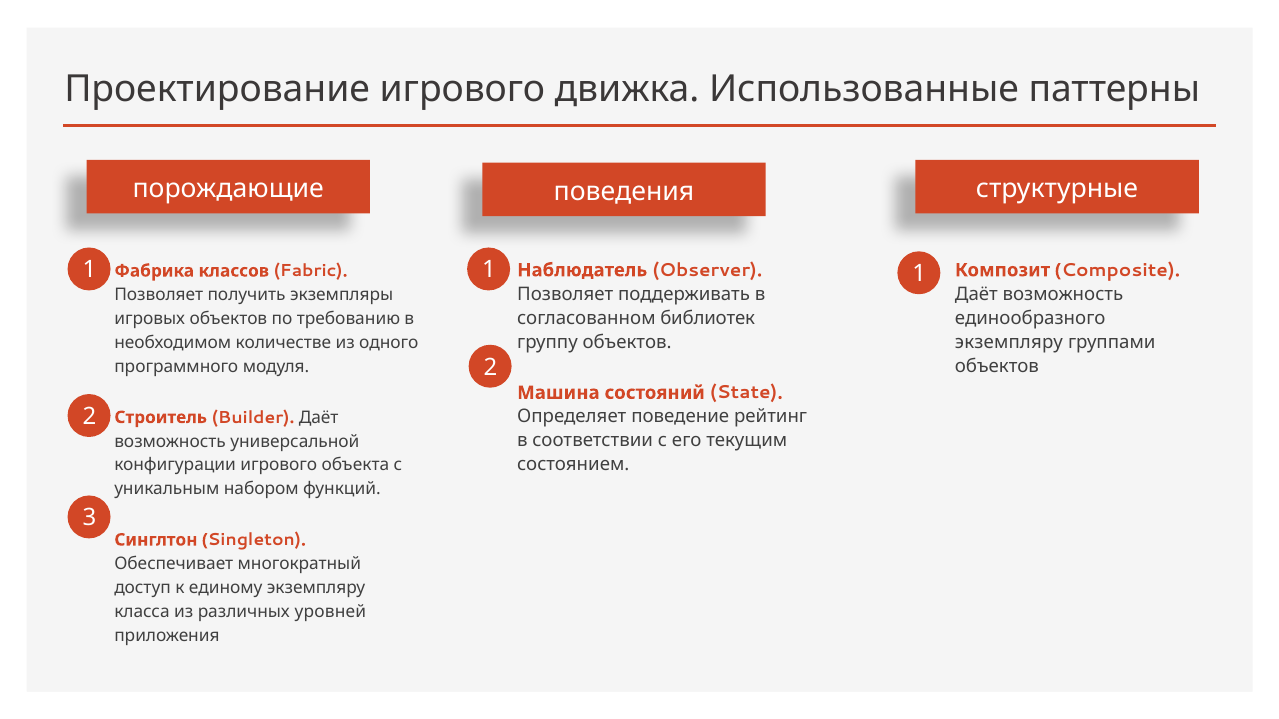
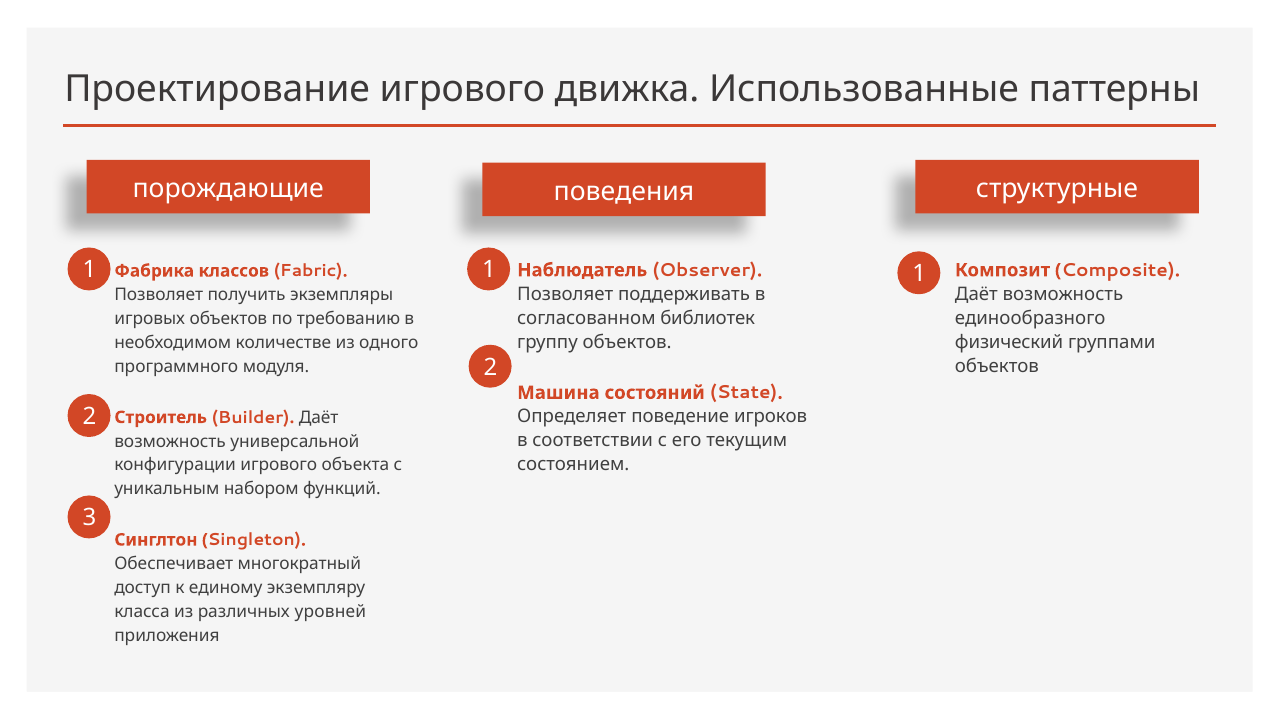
экземпляру at (1009, 342): экземпляру -> физический
рейтинг: рейтинг -> игроков
